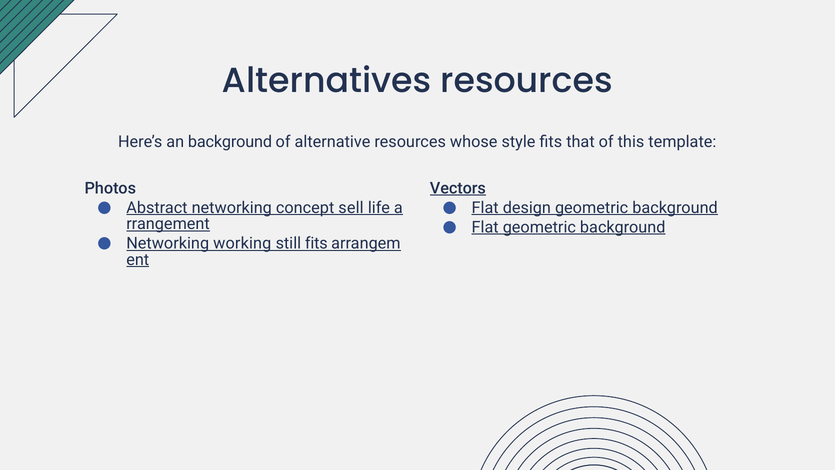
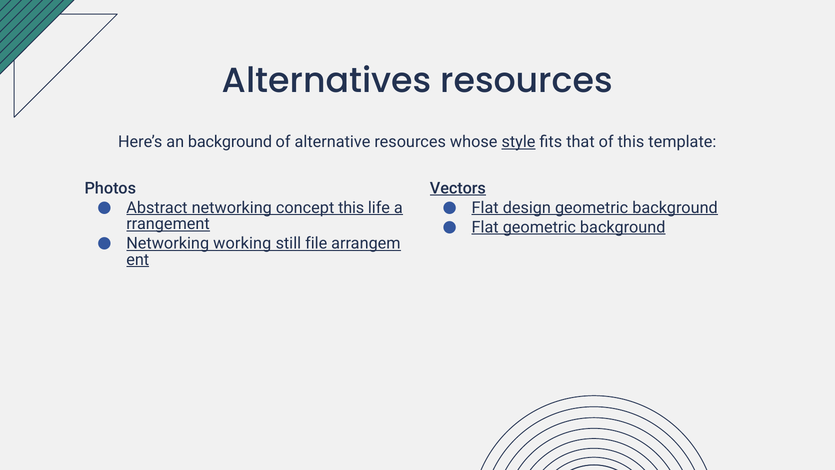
style underline: none -> present
concept sell: sell -> this
still fits: fits -> file
